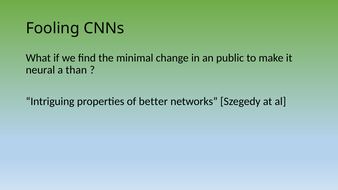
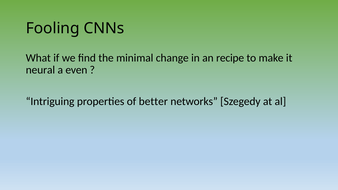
public: public -> recipe
than: than -> even
